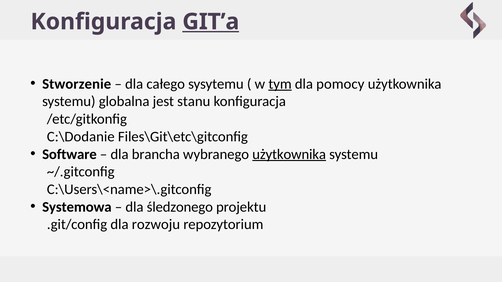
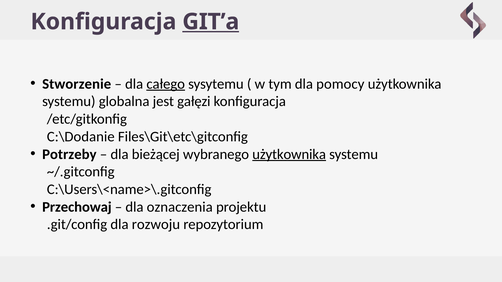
całego underline: none -> present
tym underline: present -> none
stanu: stanu -> gałęzi
Software: Software -> Potrzeby
brancha: brancha -> bieżącej
Systemowa: Systemowa -> Przechowaj
śledzonego: śledzonego -> oznaczenia
